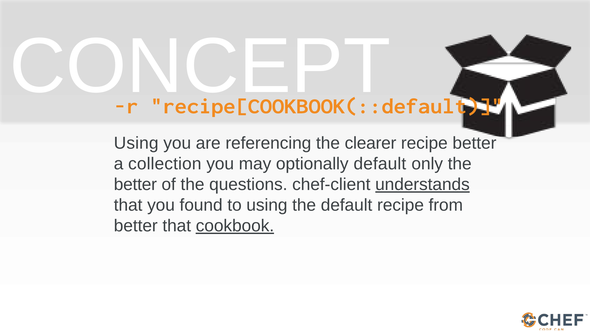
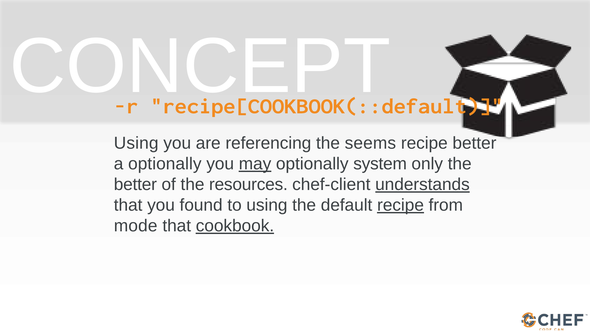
clearer: clearer -> seems
a collection: collection -> optionally
may underline: none -> present
optionally default: default -> system
questions: questions -> resources
recipe at (401, 205) underline: none -> present
better at (136, 226): better -> mode
